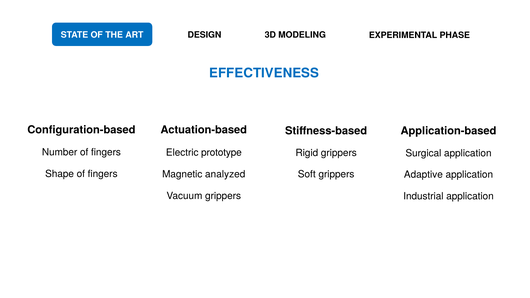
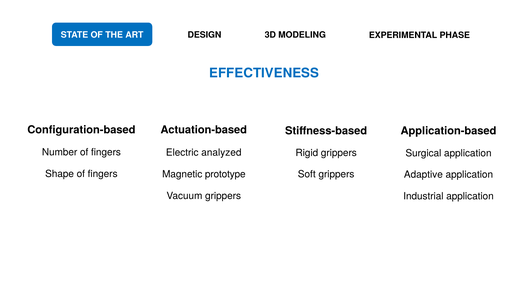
prototype: prototype -> analyzed
analyzed: analyzed -> prototype
